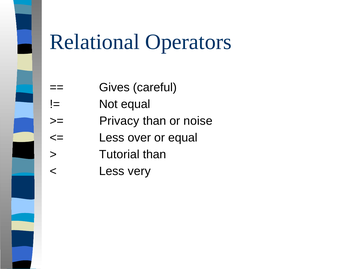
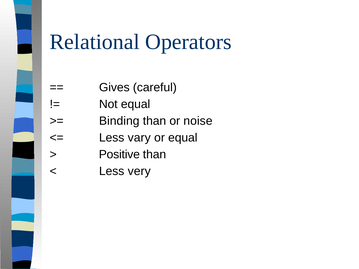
Privacy: Privacy -> Binding
over: over -> vary
Tutorial: Tutorial -> Positive
